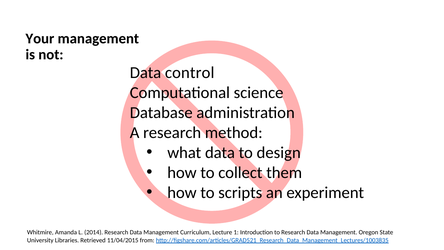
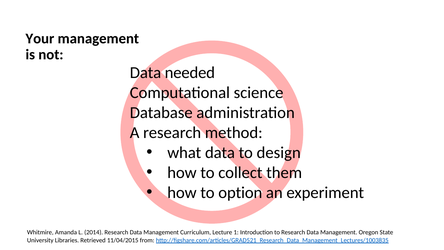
control: control -> needed
scripts: scripts -> option
